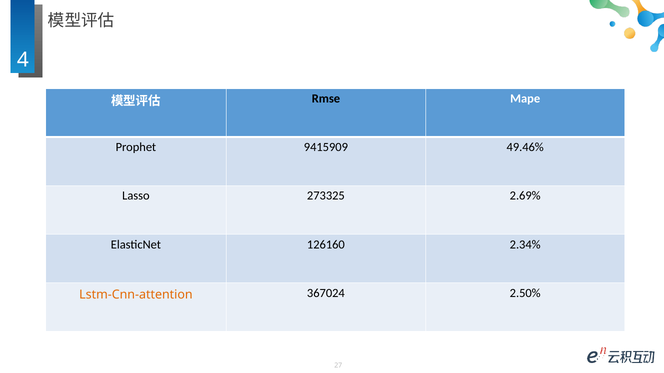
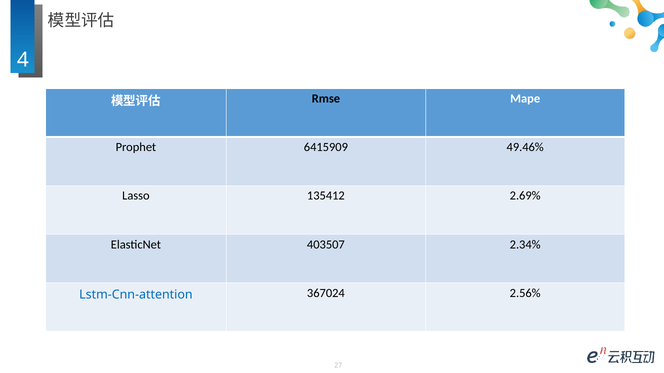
9415909: 9415909 -> 6415909
273325: 273325 -> 135412
126160: 126160 -> 403507
Lstm-Cnn-attention colour: orange -> blue
2.50%: 2.50% -> 2.56%
